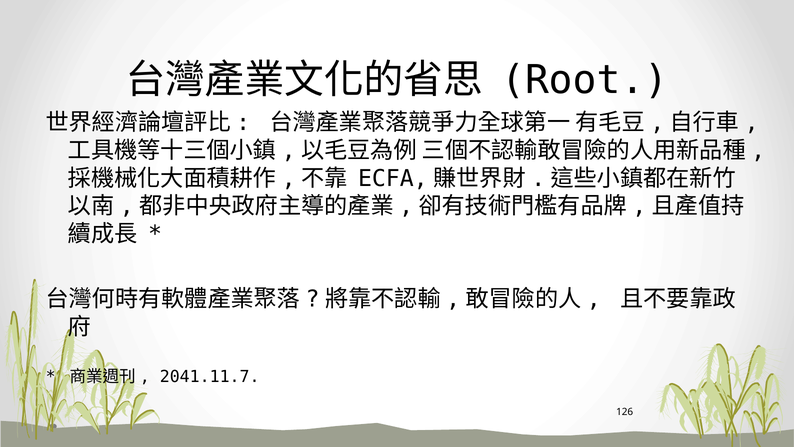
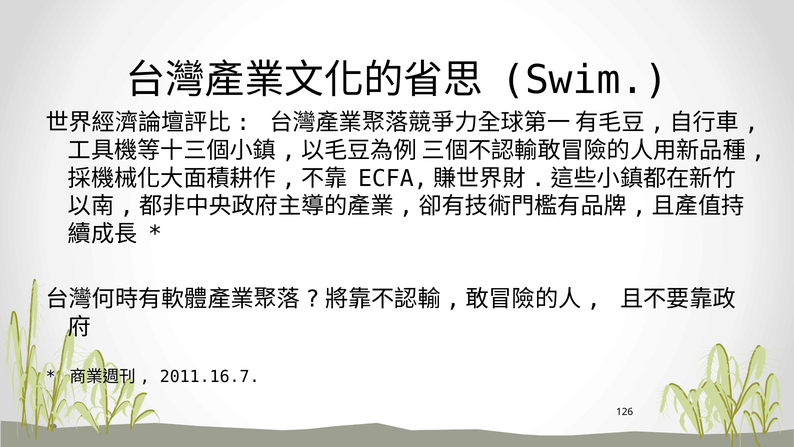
Root: Root -> Swim
2041.11.7: 2041.11.7 -> 2011.16.7
